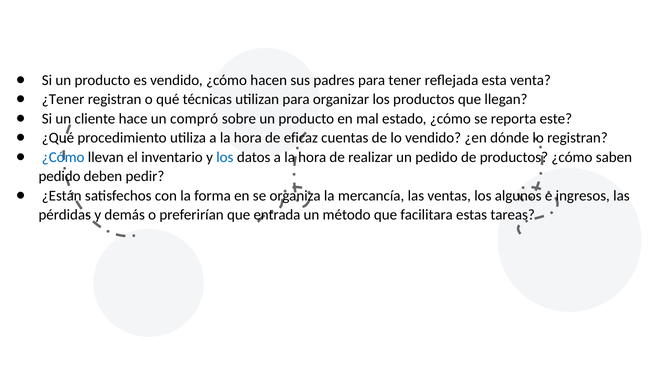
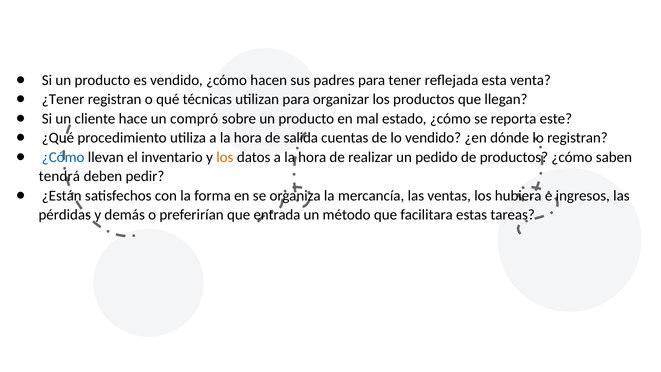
eficaz: eficaz -> salida
los at (225, 157) colour: blue -> orange
pedido at (59, 176): pedido -> tendrá
algunos: algunos -> hubiera
